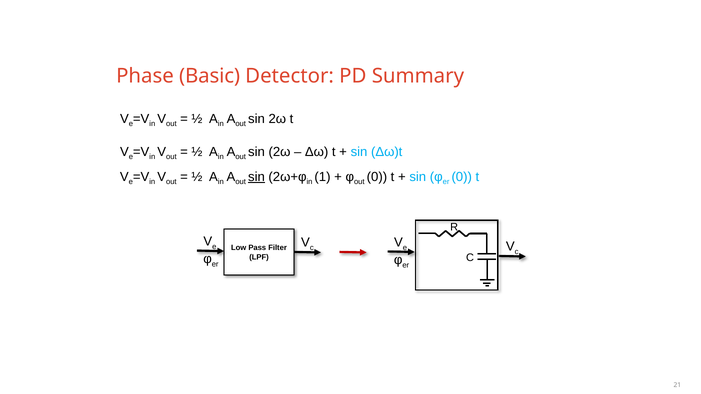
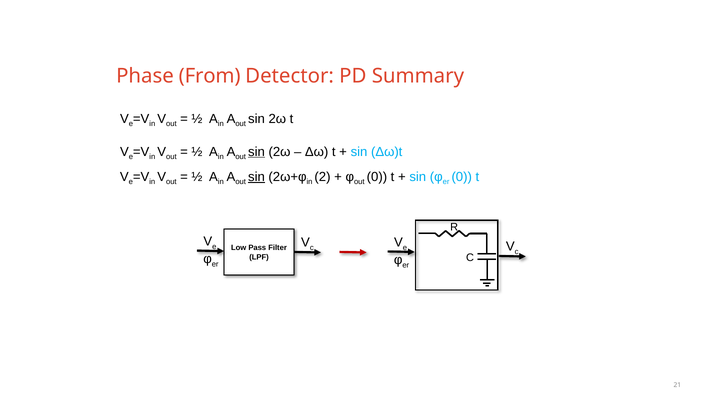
Basic: Basic -> From
sin at (256, 152) underline: none -> present
1: 1 -> 2
